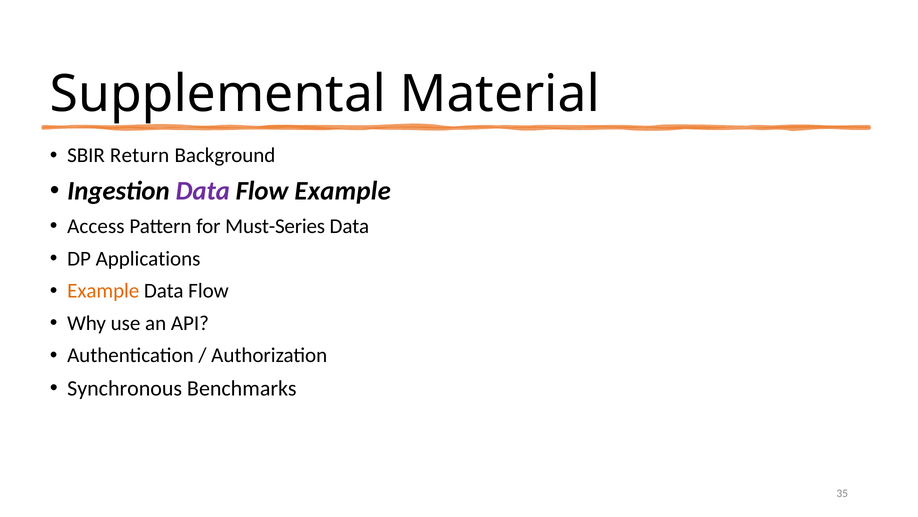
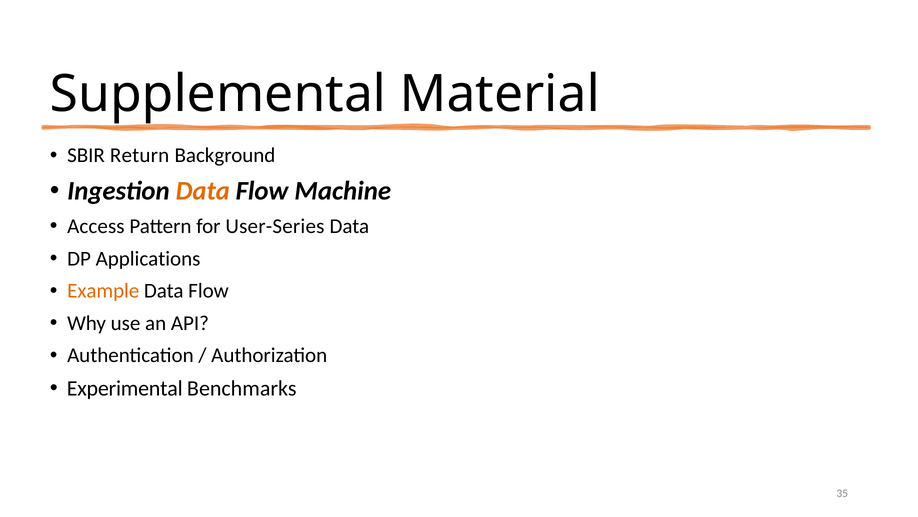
Data at (203, 191) colour: purple -> orange
Flow Example: Example -> Machine
Must-Series: Must-Series -> User-Series
Synchronous: Synchronous -> Experimental
